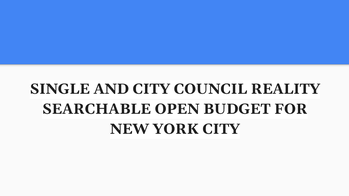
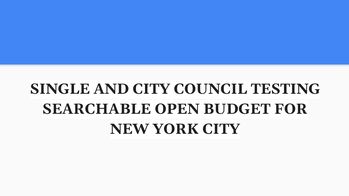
REALITY: REALITY -> TESTING
